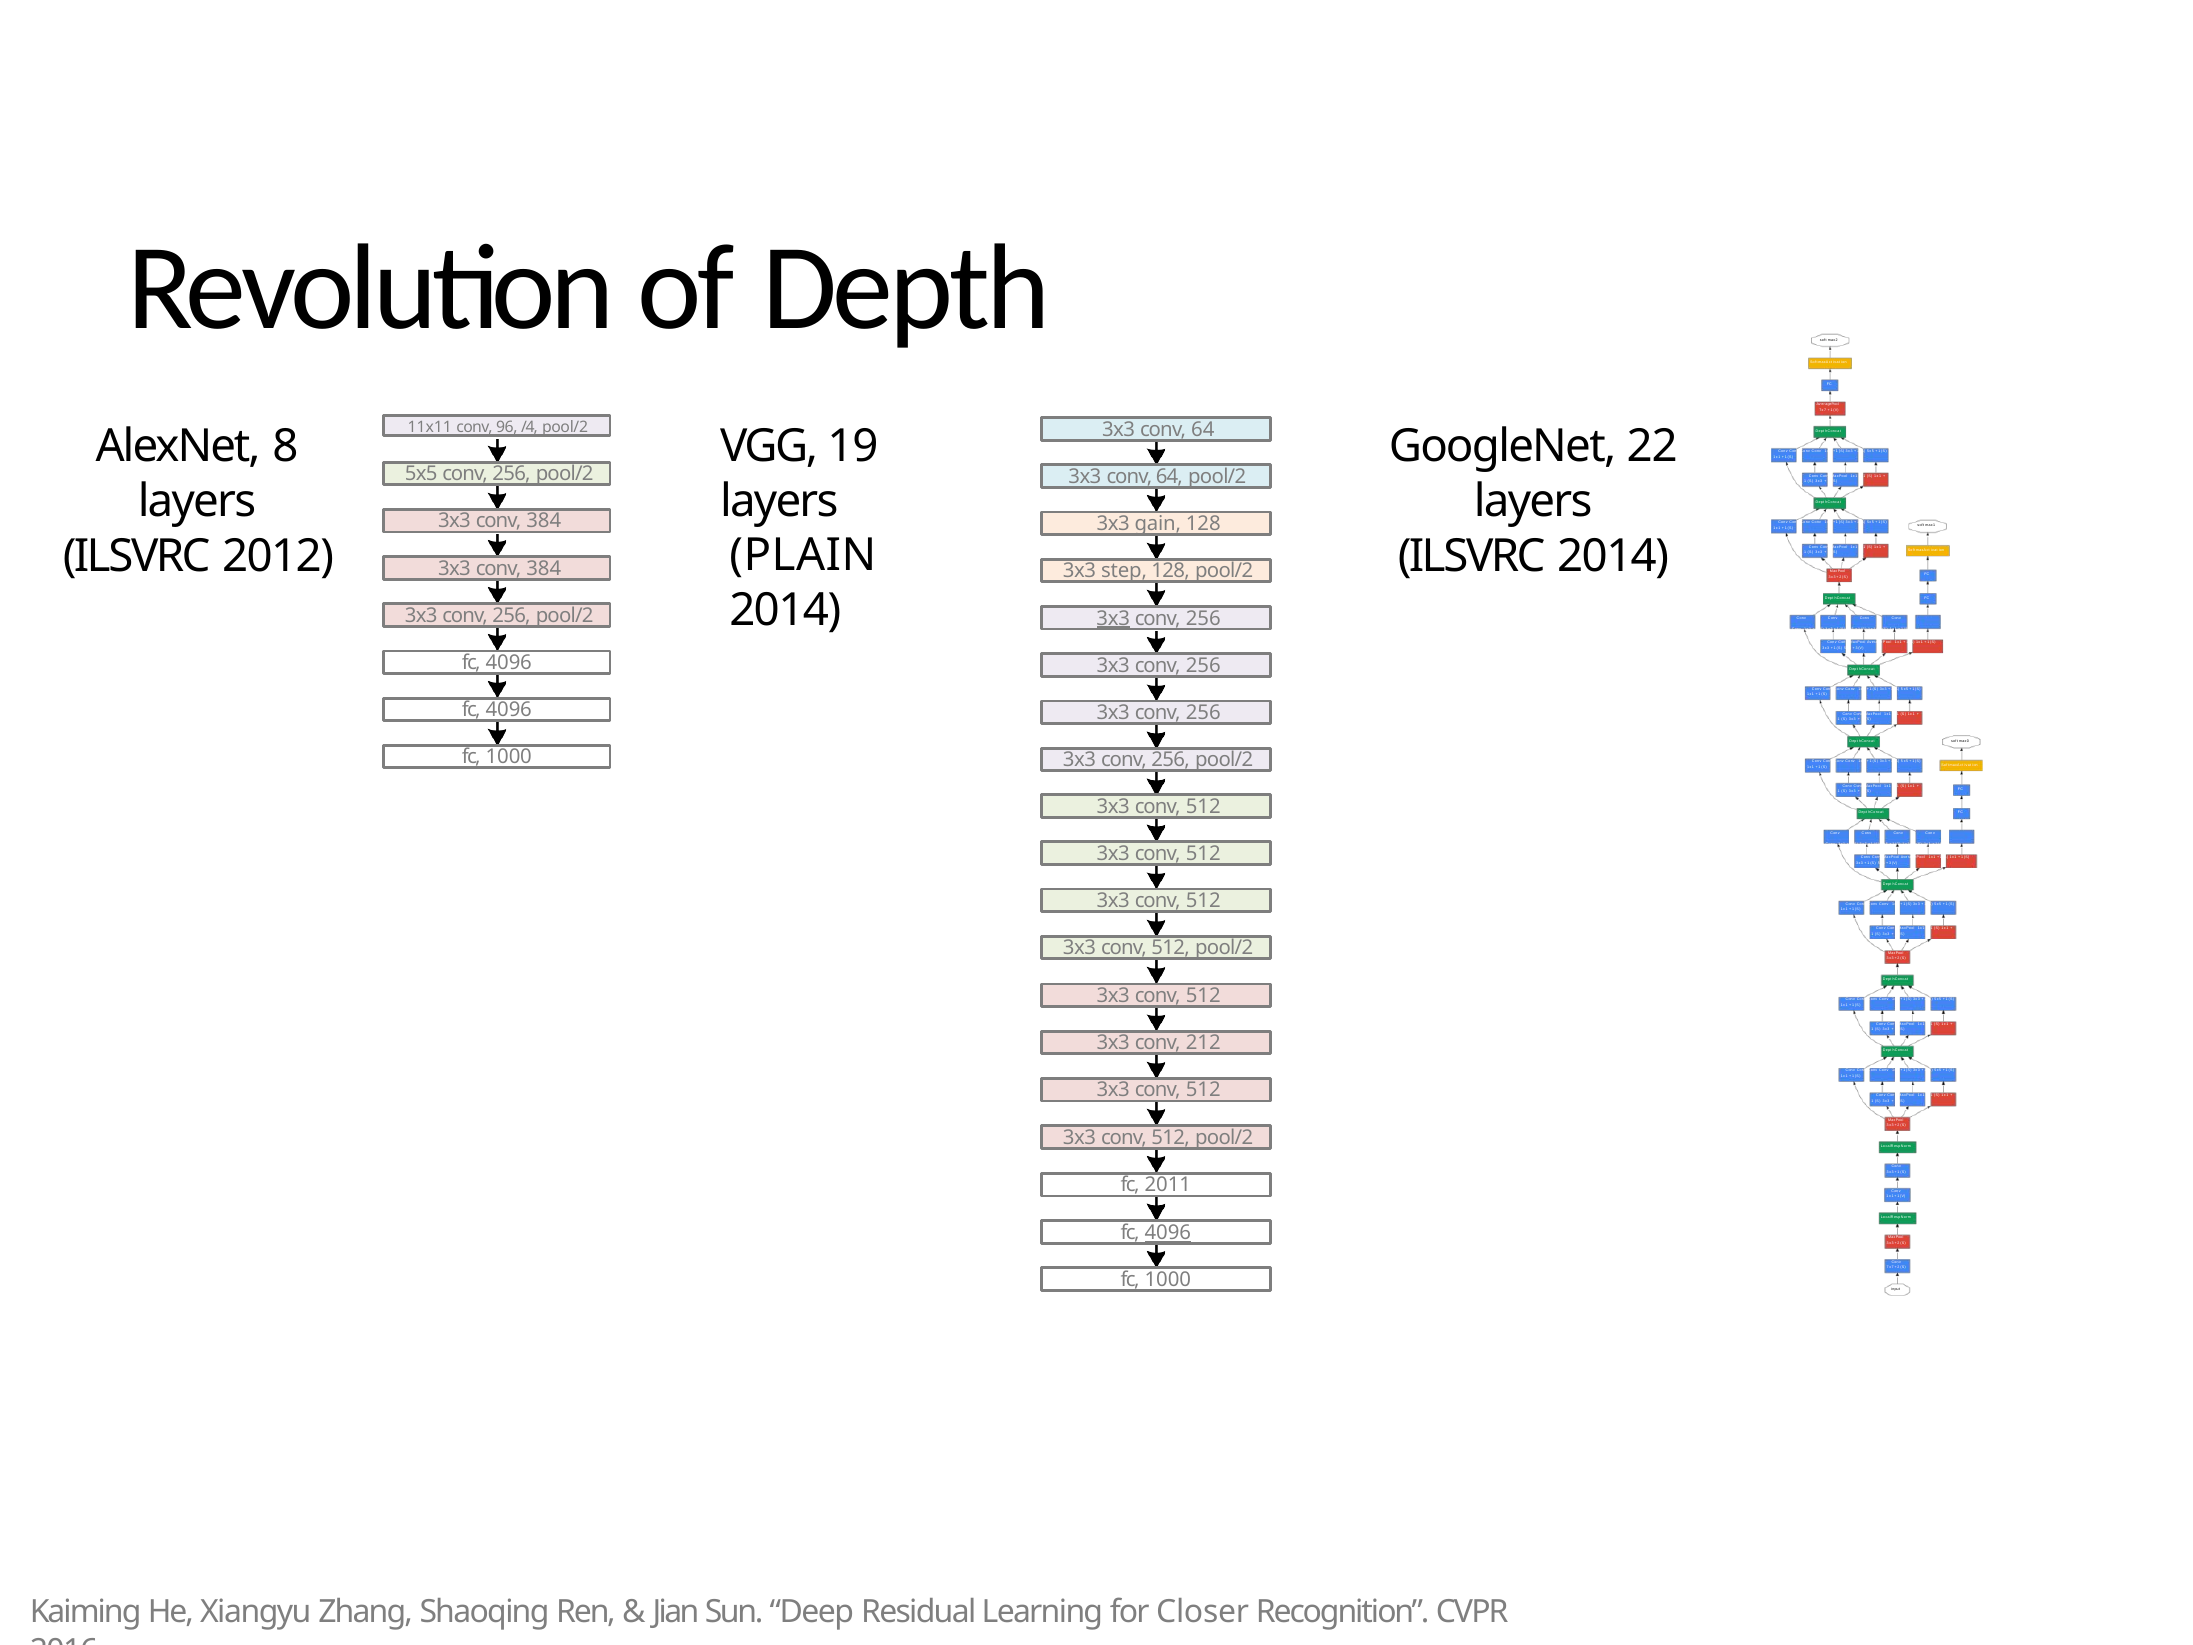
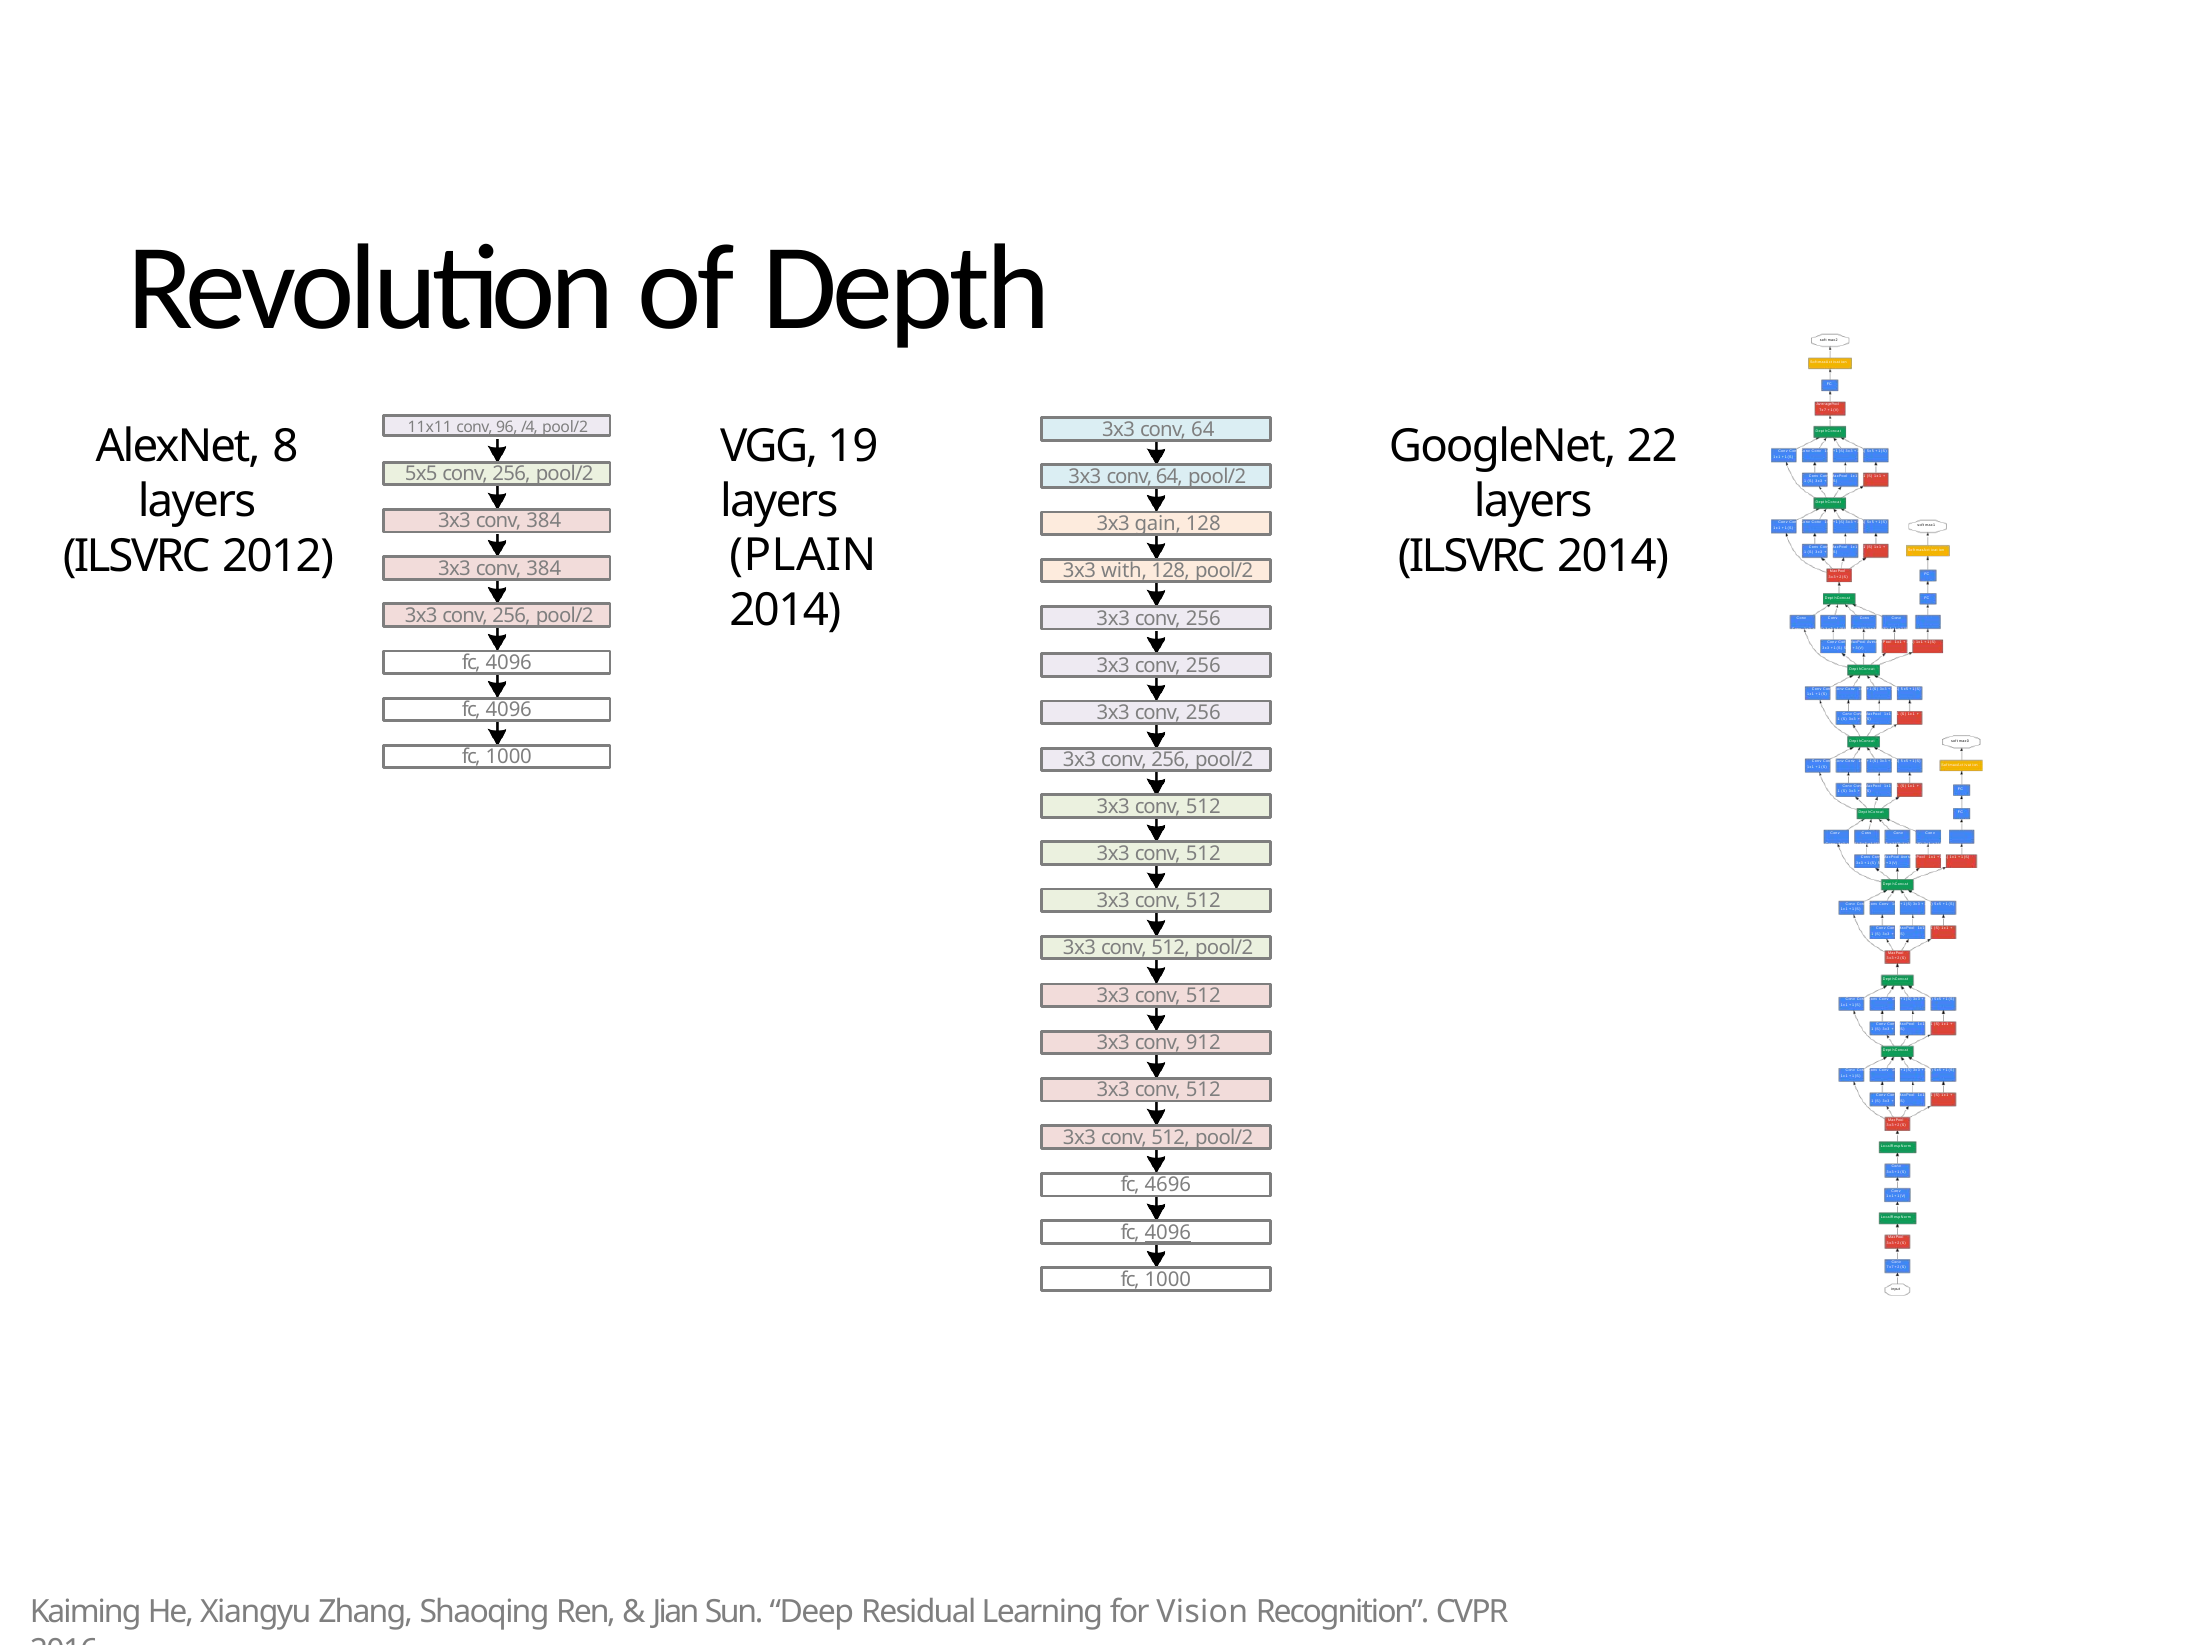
step: step -> with
3x3 at (1113, 618) underline: present -> none
212: 212 -> 912
2011: 2011 -> 4696
Closer: Closer -> Vision
